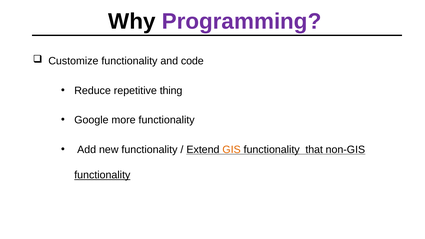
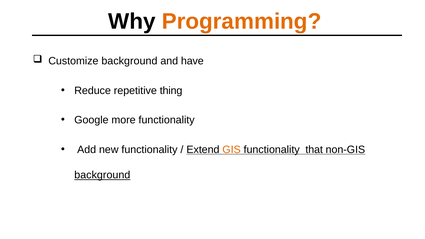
Programming colour: purple -> orange
Customize functionality: functionality -> background
code: code -> have
functionality at (102, 175): functionality -> background
